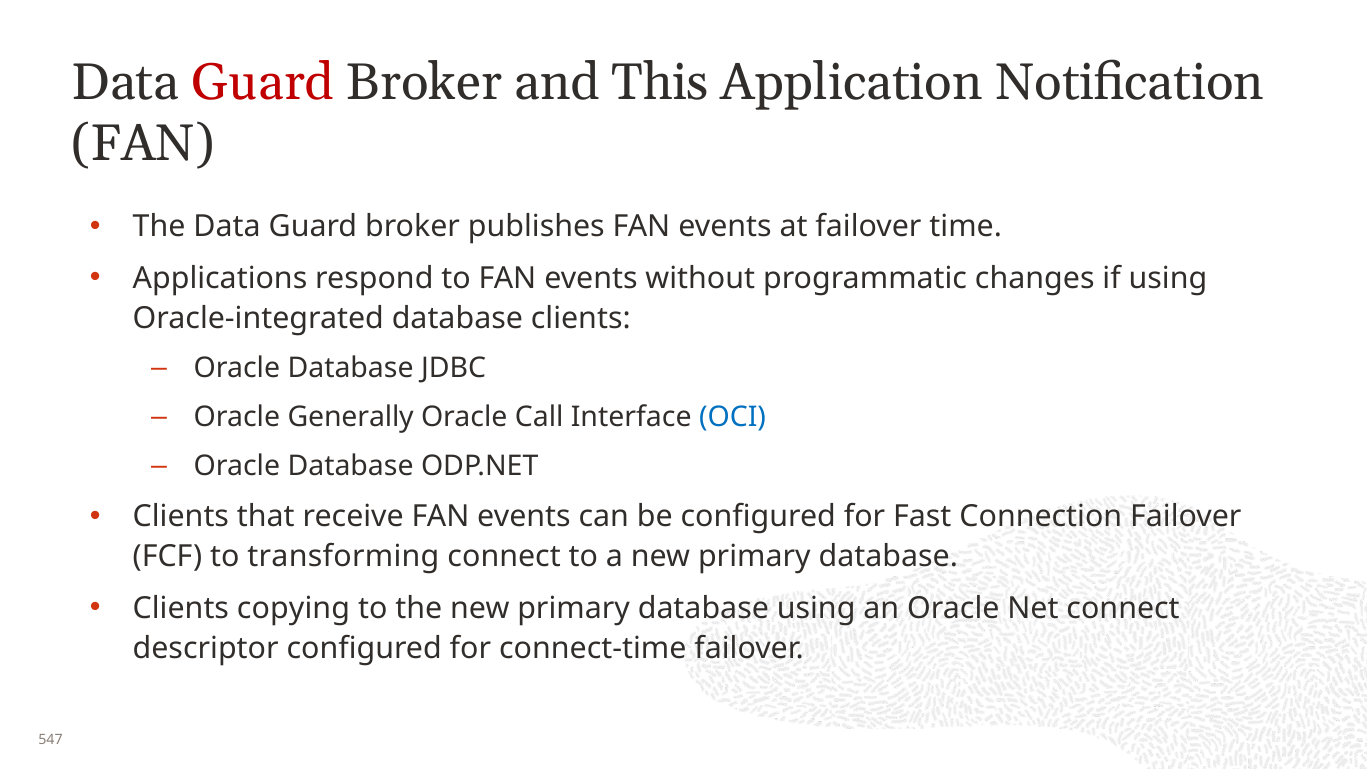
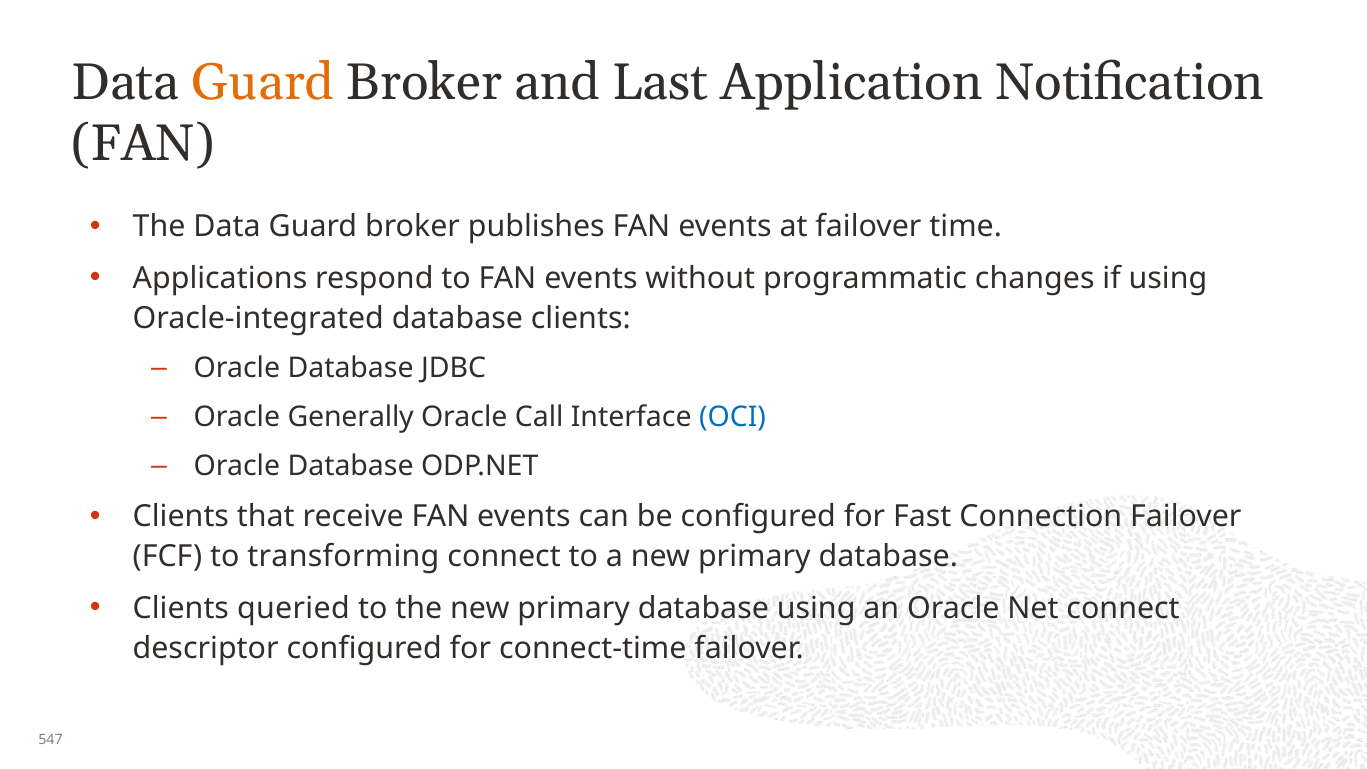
Guard at (263, 82) colour: red -> orange
This: This -> Last
copying: copying -> queried
